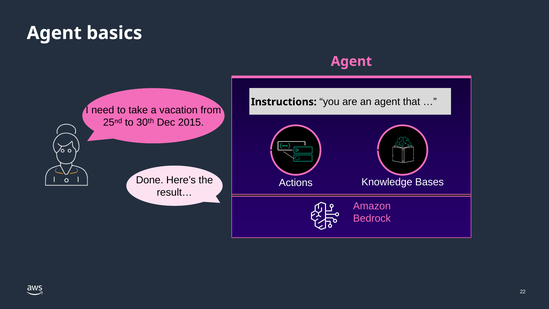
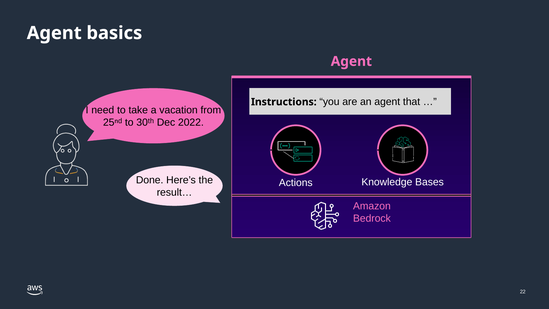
2015: 2015 -> 2022
